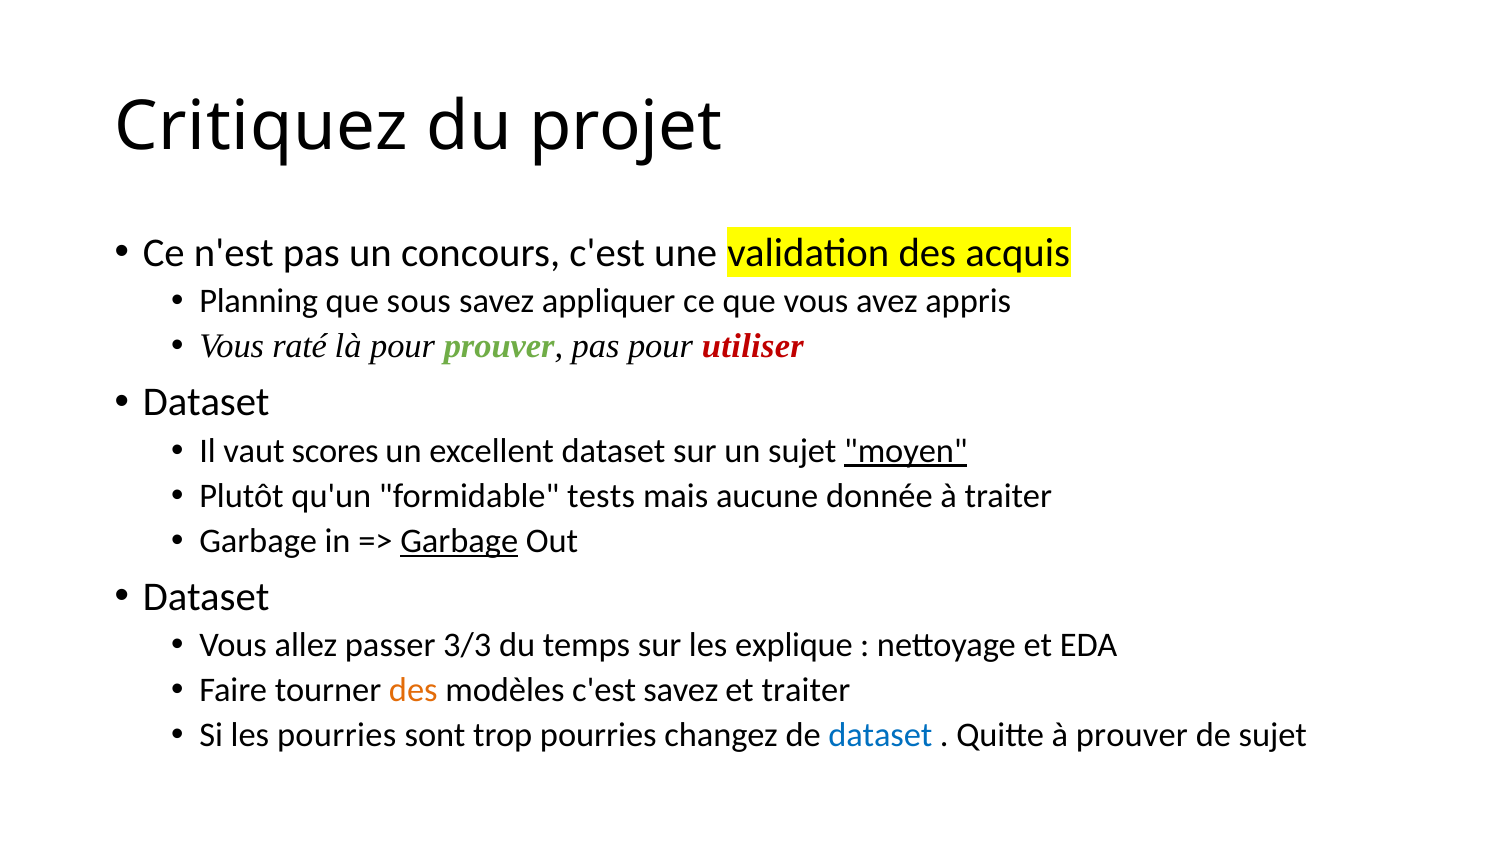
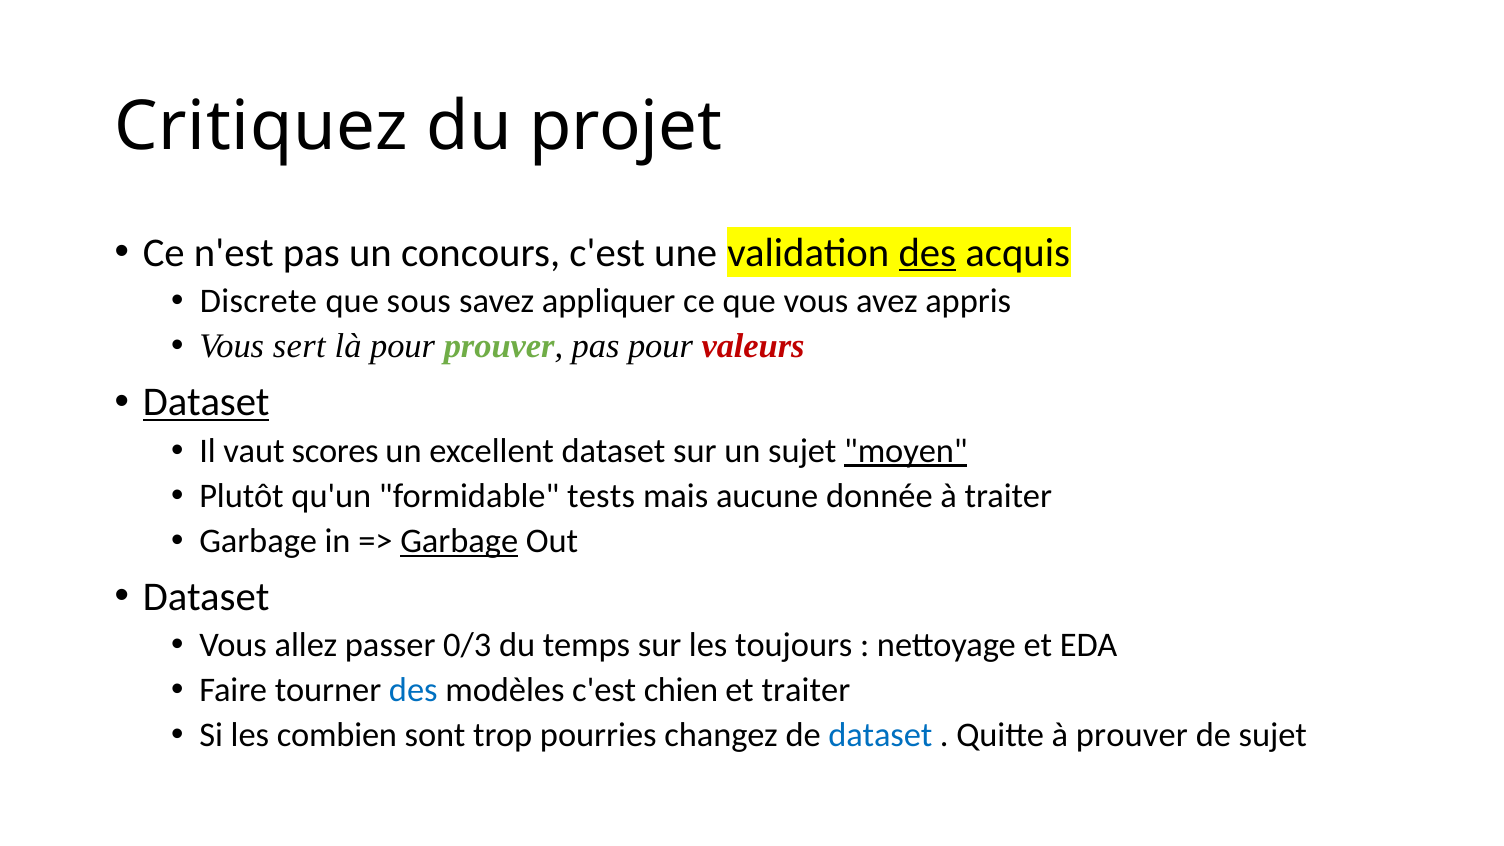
des at (927, 253) underline: none -> present
Planning: Planning -> Discrete
raté: raté -> sert
utiliser: utiliser -> valeurs
Dataset at (206, 402) underline: none -> present
3/3: 3/3 -> 0/3
explique: explique -> toujours
des at (413, 690) colour: orange -> blue
c'est savez: savez -> chien
les pourries: pourries -> combien
